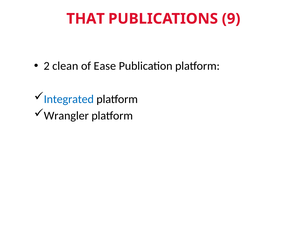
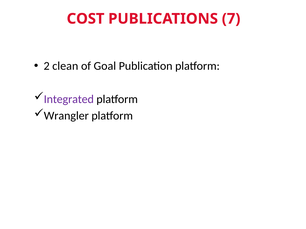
THAT: THAT -> COST
9: 9 -> 7
Ease: Ease -> Goal
Integrated colour: blue -> purple
